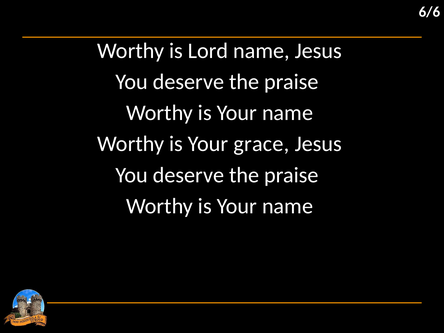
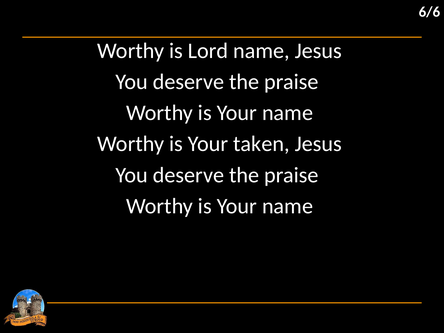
grace: grace -> taken
